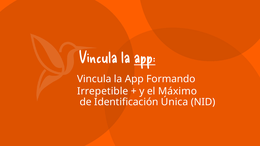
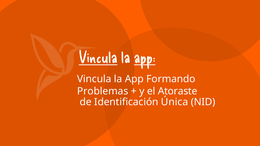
Vincula at (98, 58) underline: none -> present
Irrepetible: Irrepetible -> Problemas
Máximo: Máximo -> Atoraste
